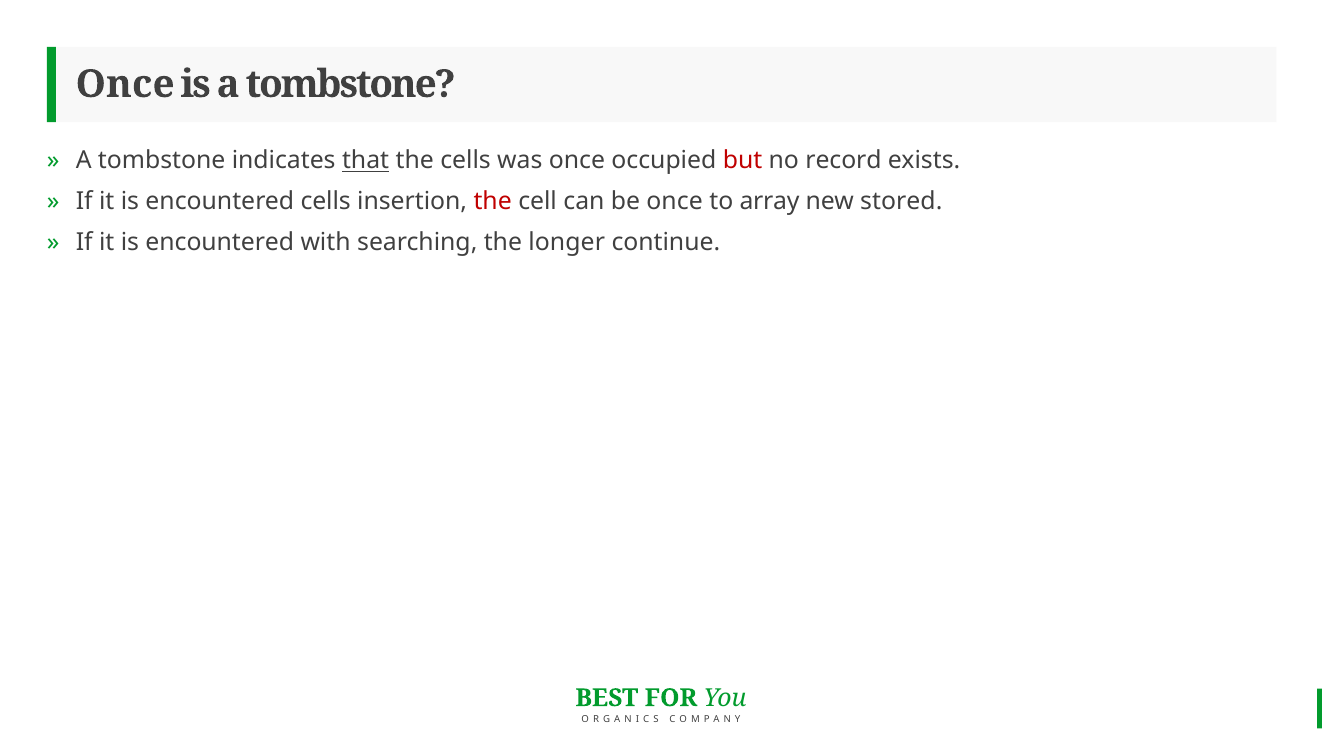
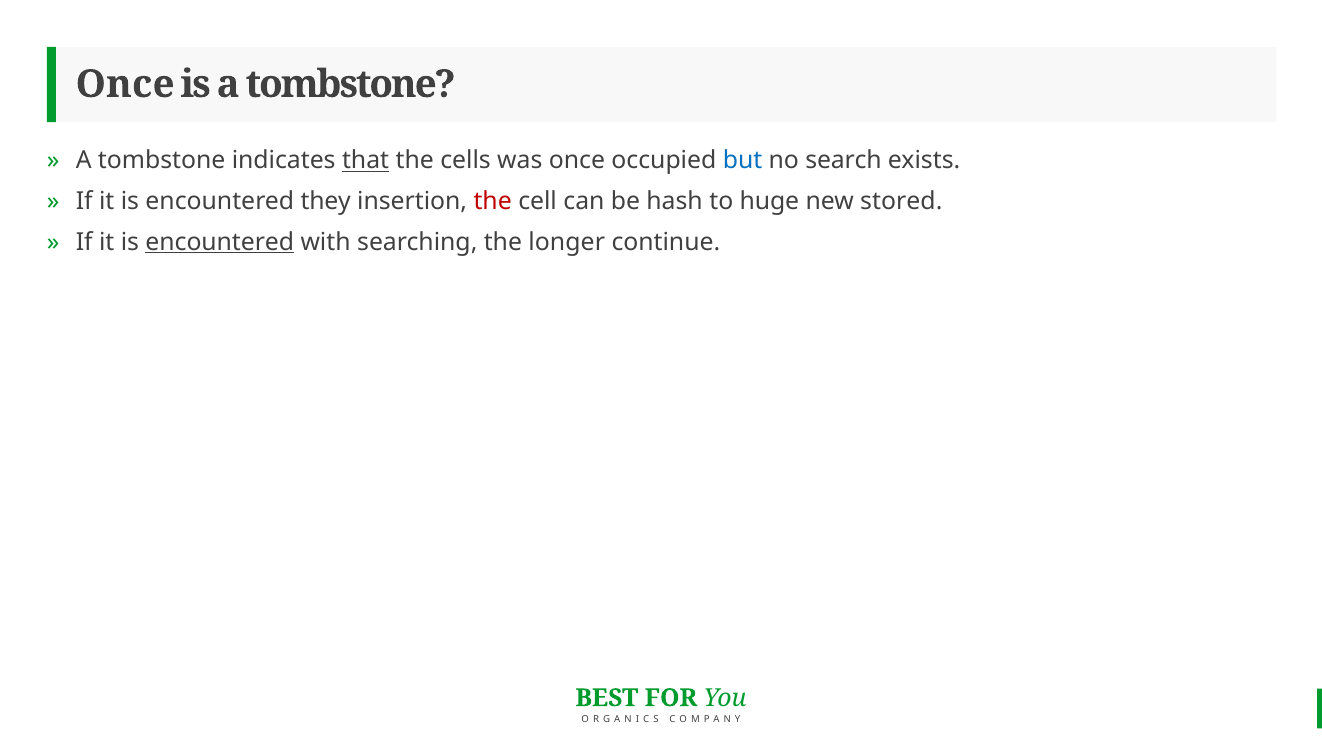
but colour: red -> blue
record: record -> search
encountered cells: cells -> they
be once: once -> hash
array: array -> huge
encountered at (220, 242) underline: none -> present
